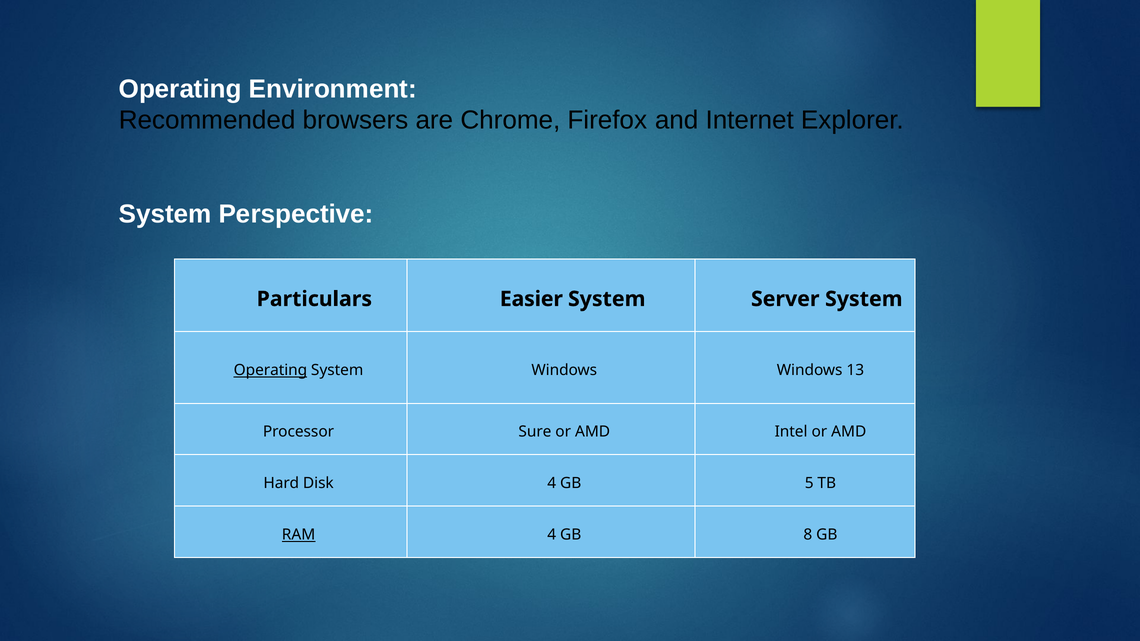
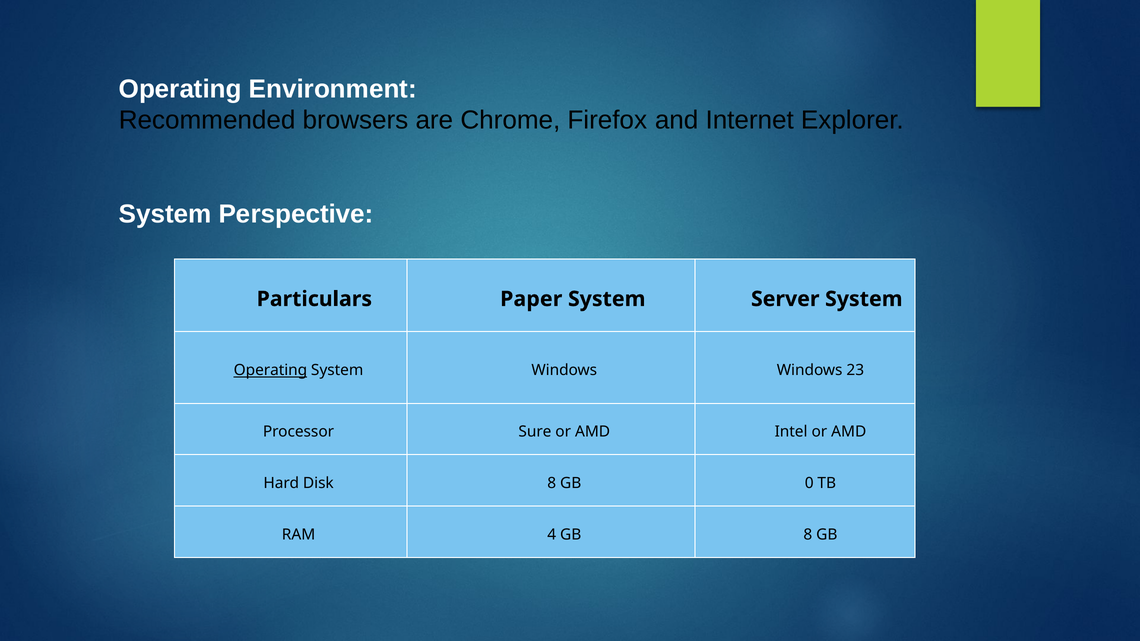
Easier: Easier -> Paper
13: 13 -> 23
Disk 4: 4 -> 8
5: 5 -> 0
RAM underline: present -> none
